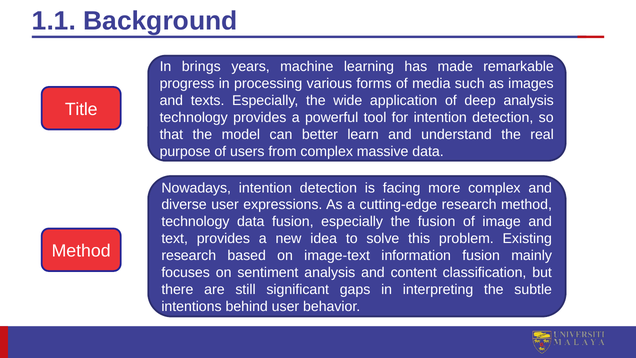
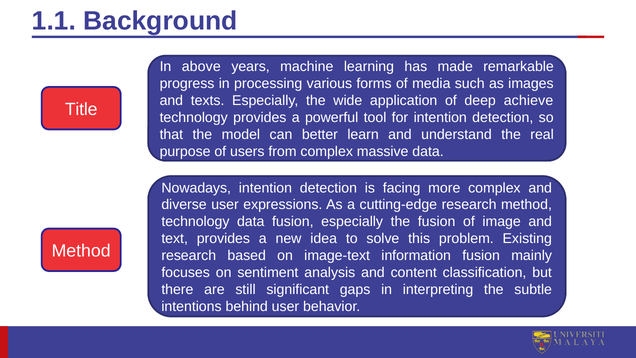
brings: brings -> above
deep analysis: analysis -> achieve
